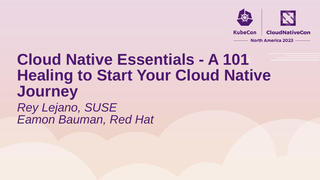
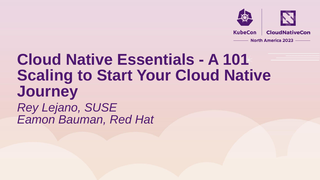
Healing: Healing -> Scaling
